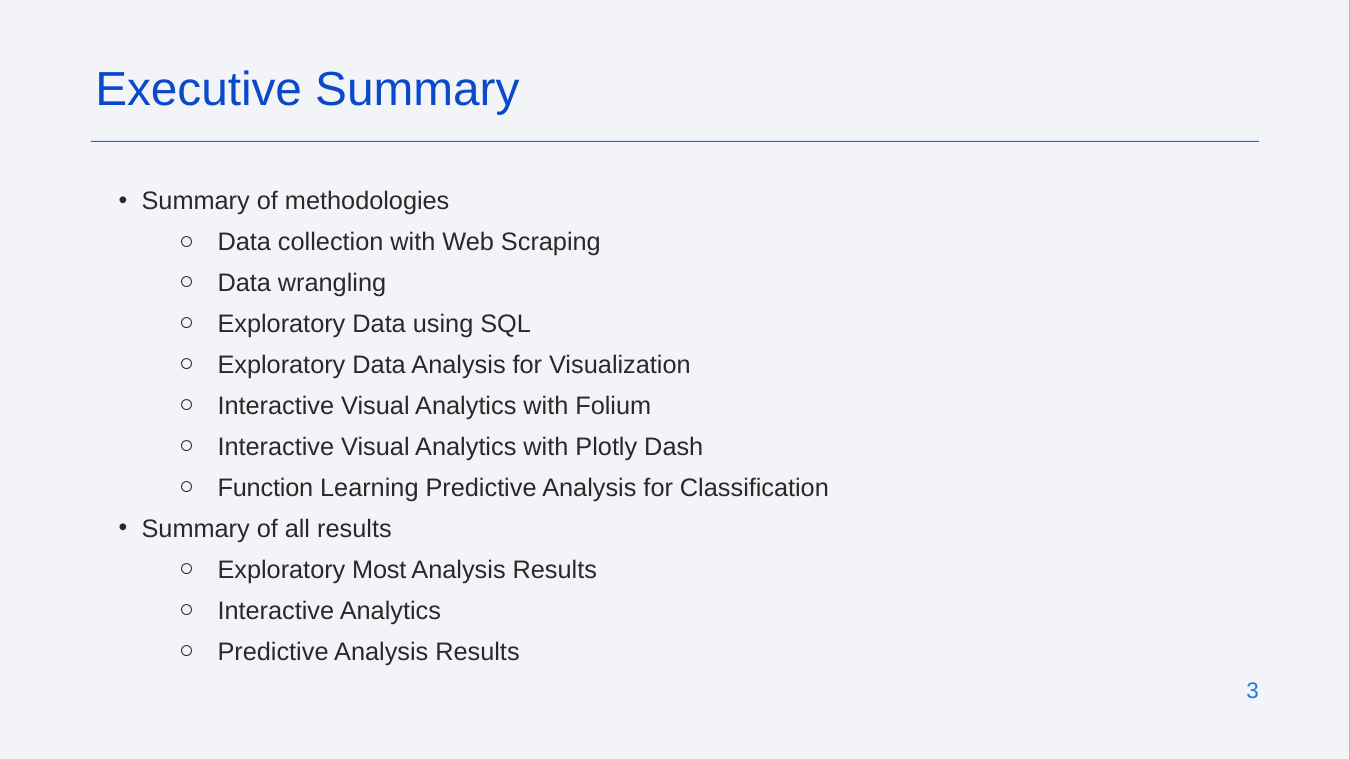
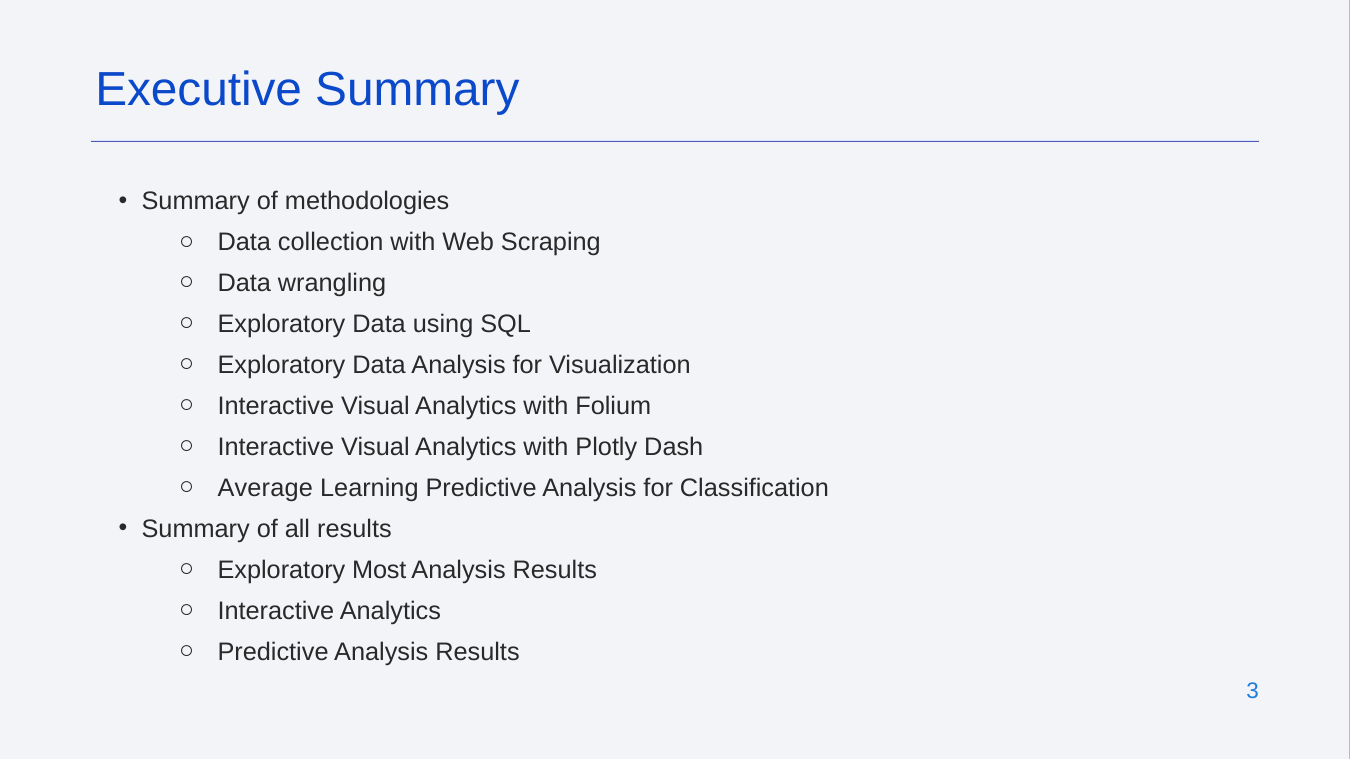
Function: Function -> Average
